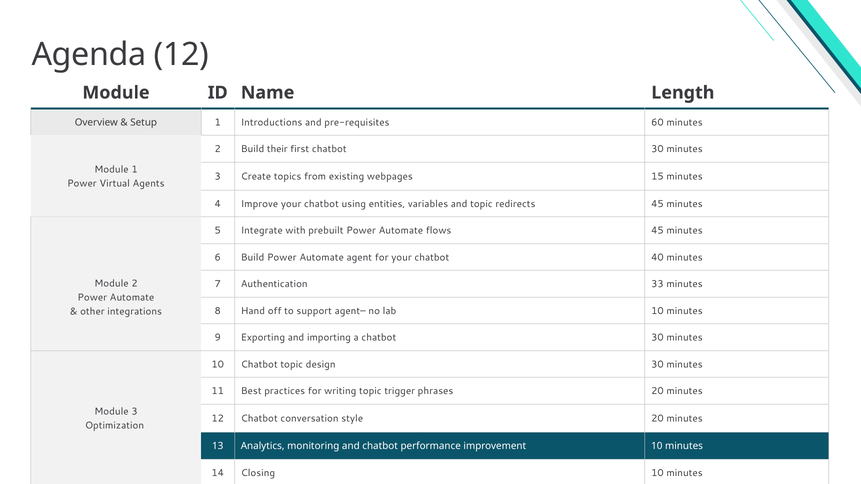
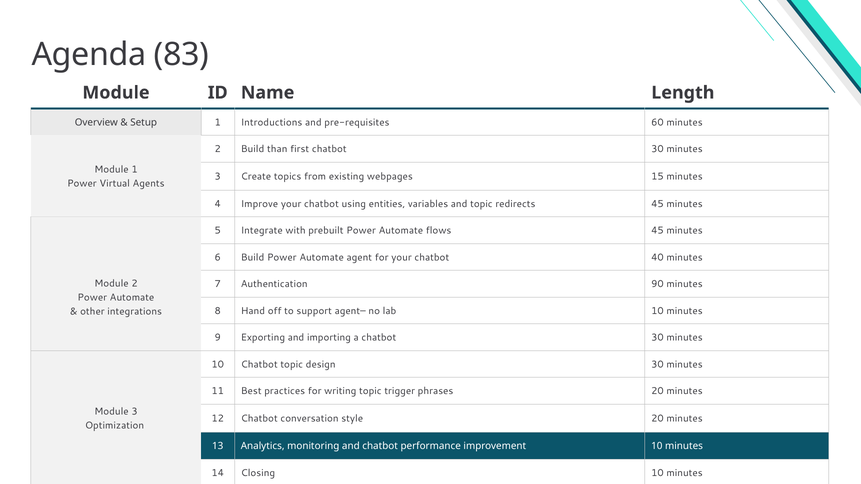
Agenda 12: 12 -> 83
their: their -> than
33: 33 -> 90
